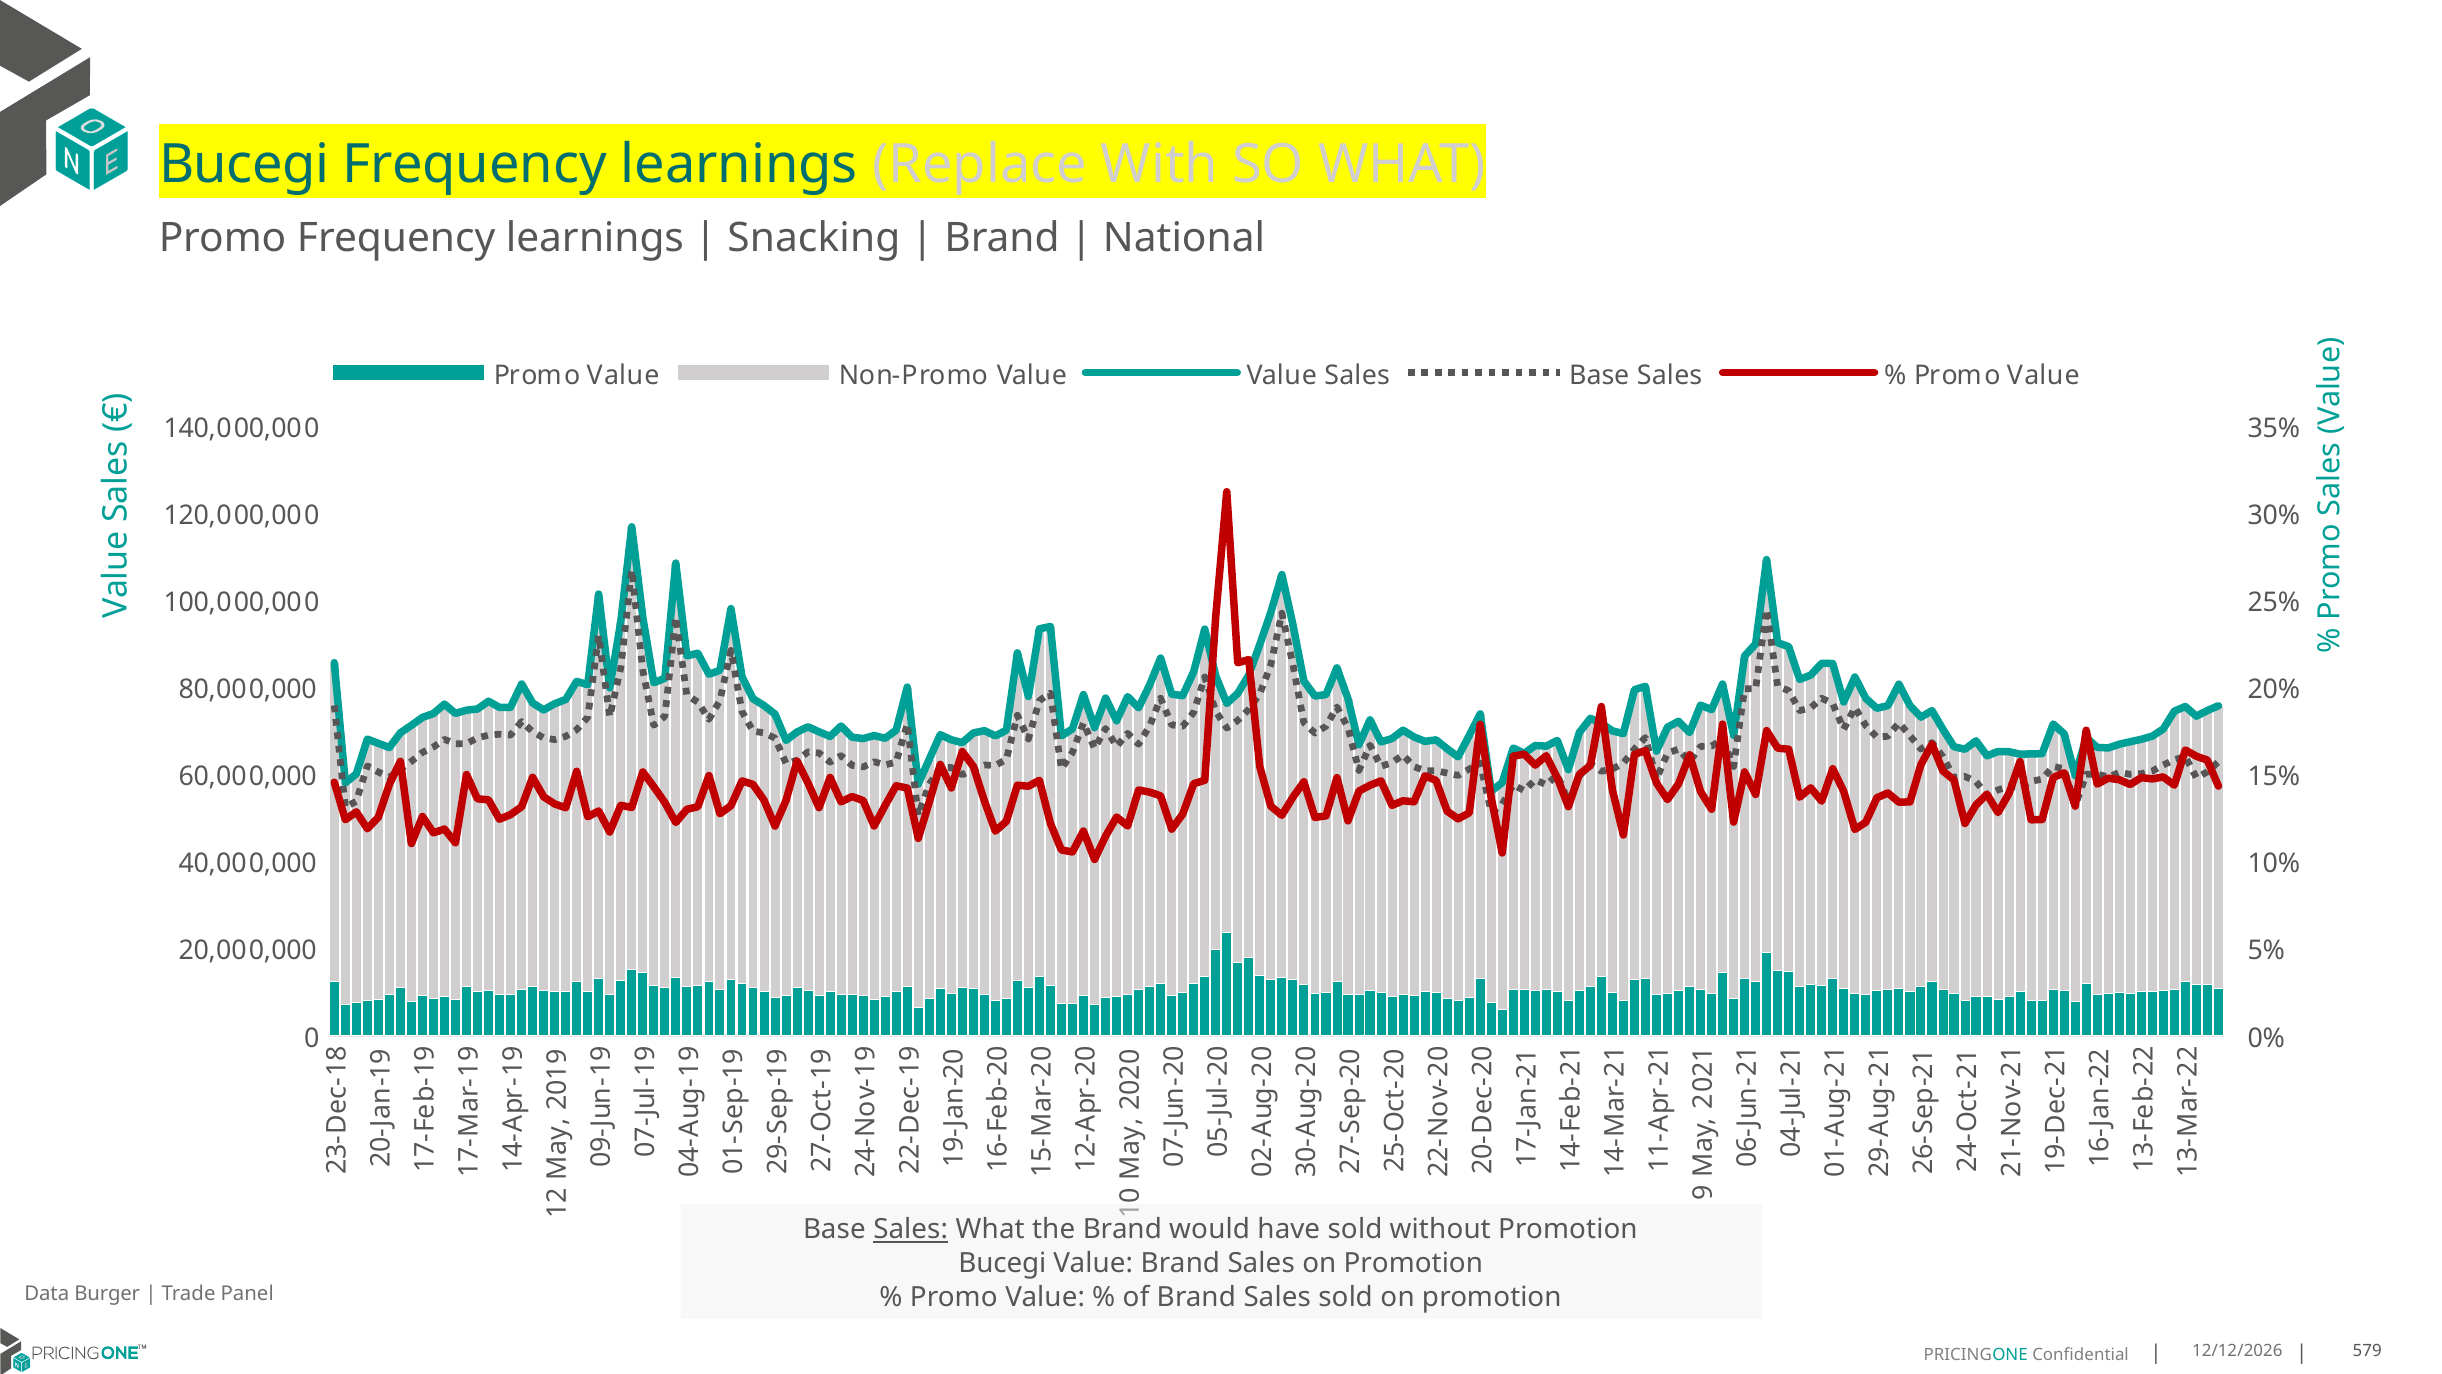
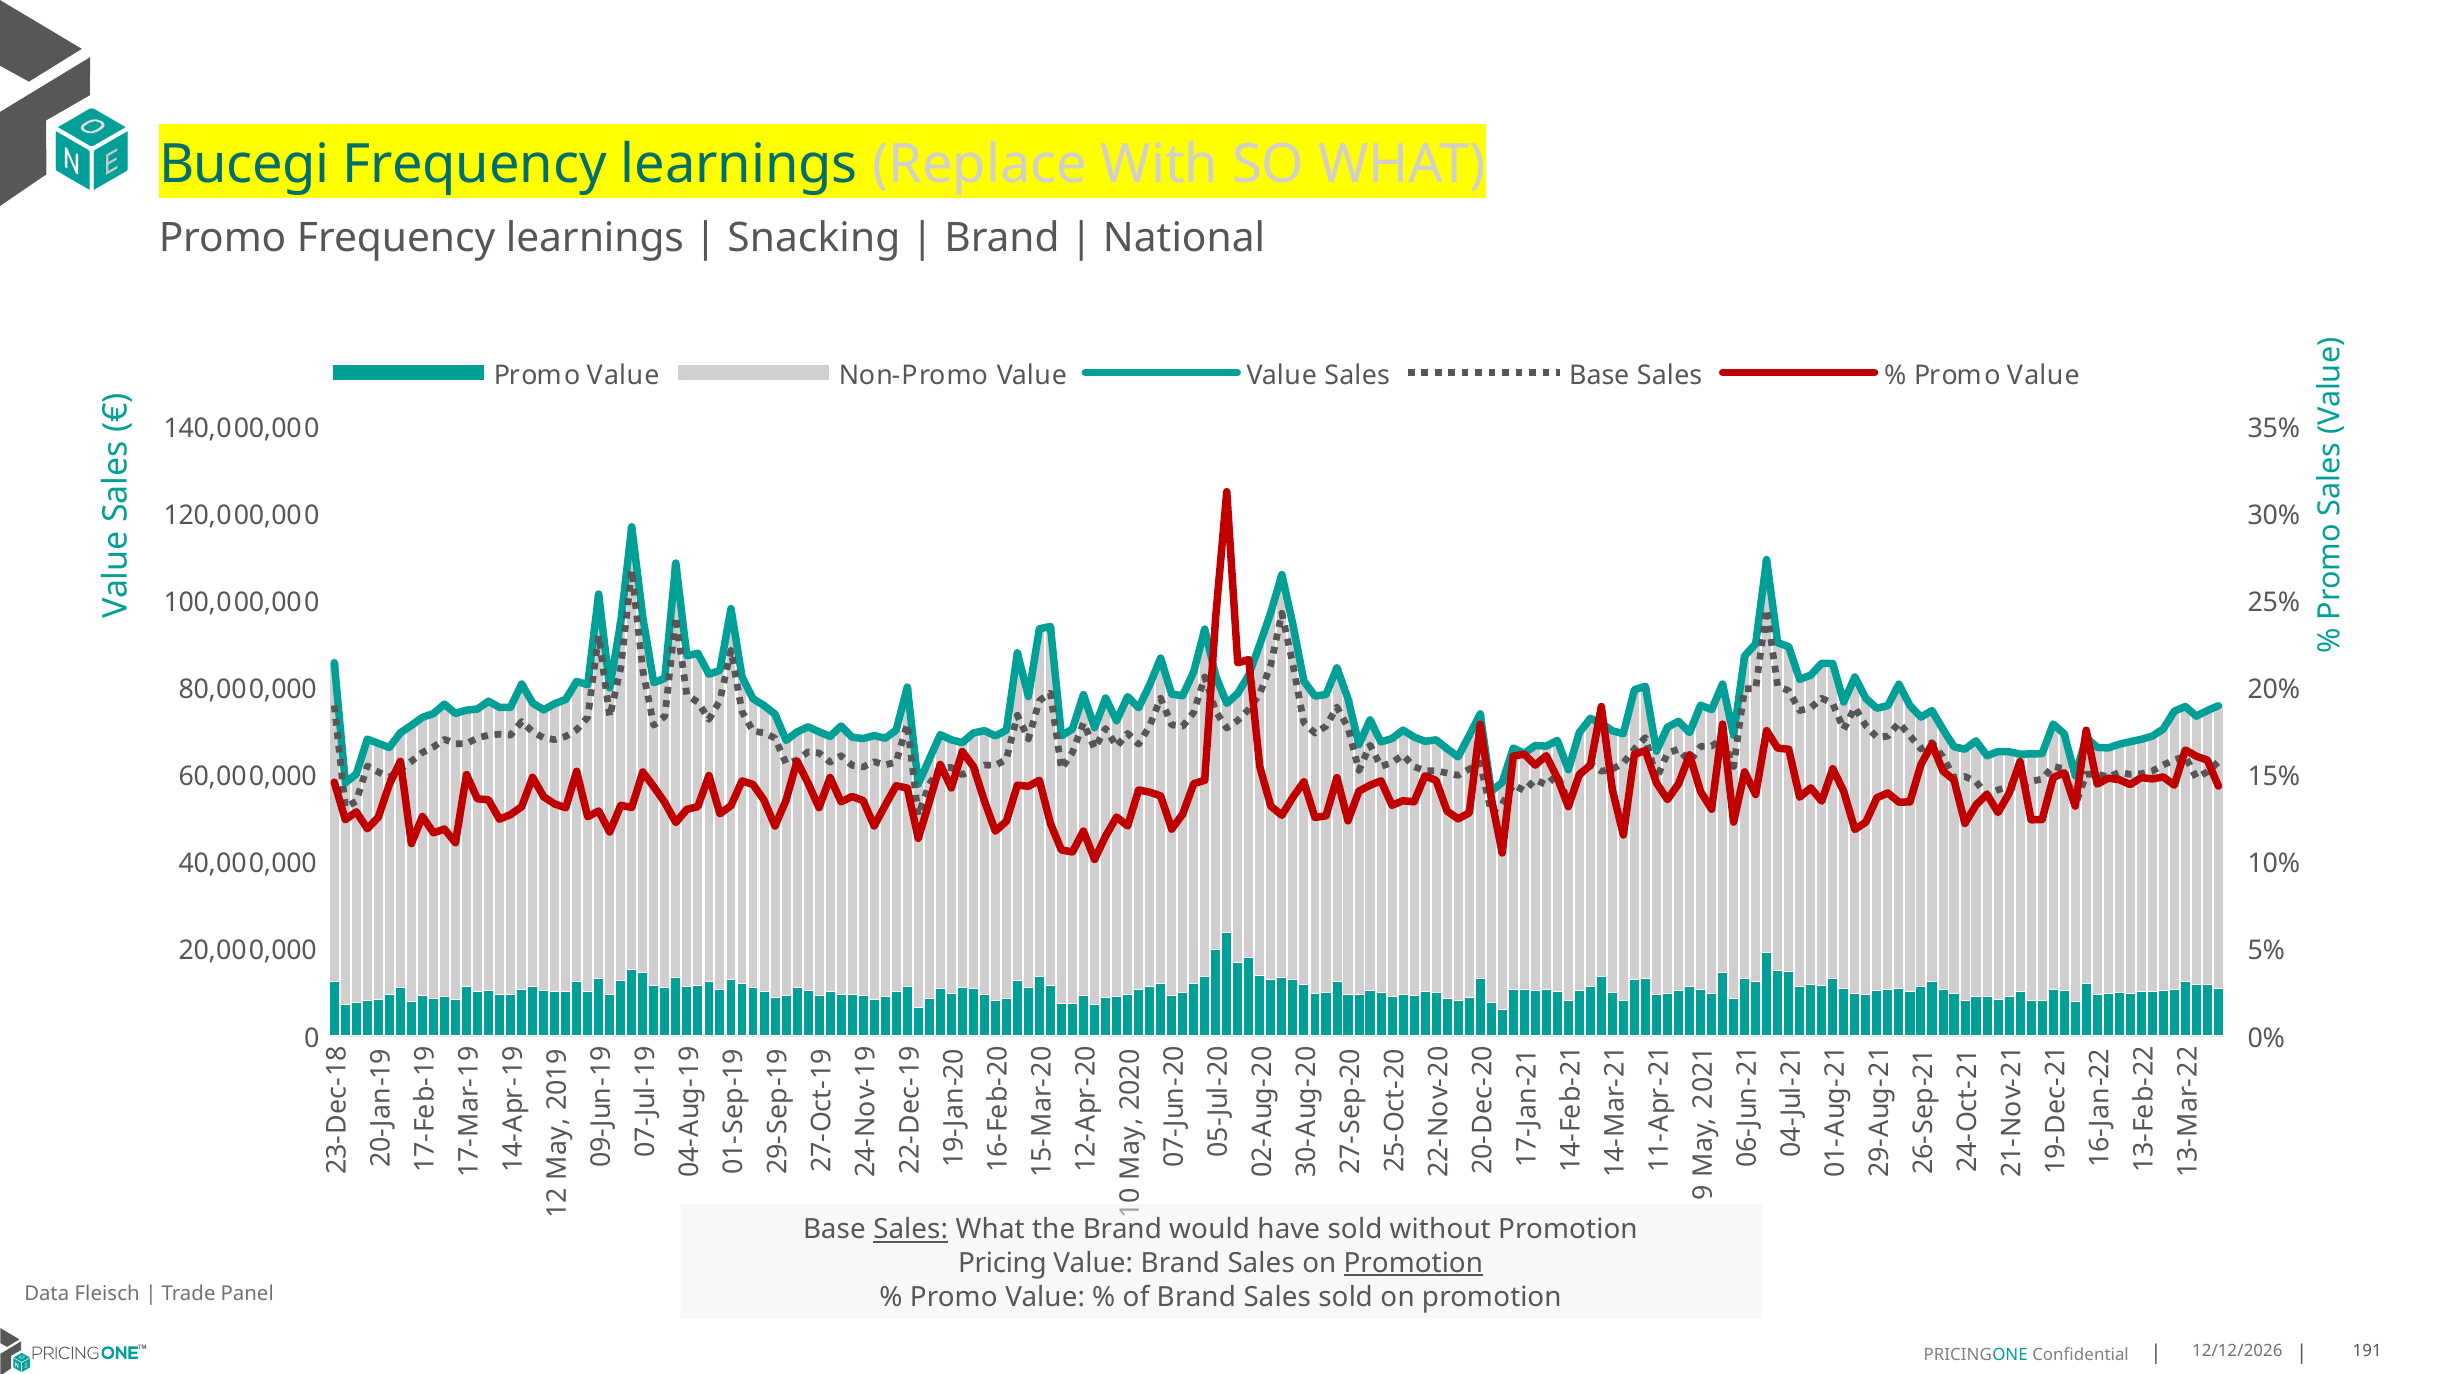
Bucegi at (1002, 1263): Bucegi -> Pricing
Promotion at (1413, 1263) underline: none -> present
Burger: Burger -> Fleisch
579: 579 -> 191
